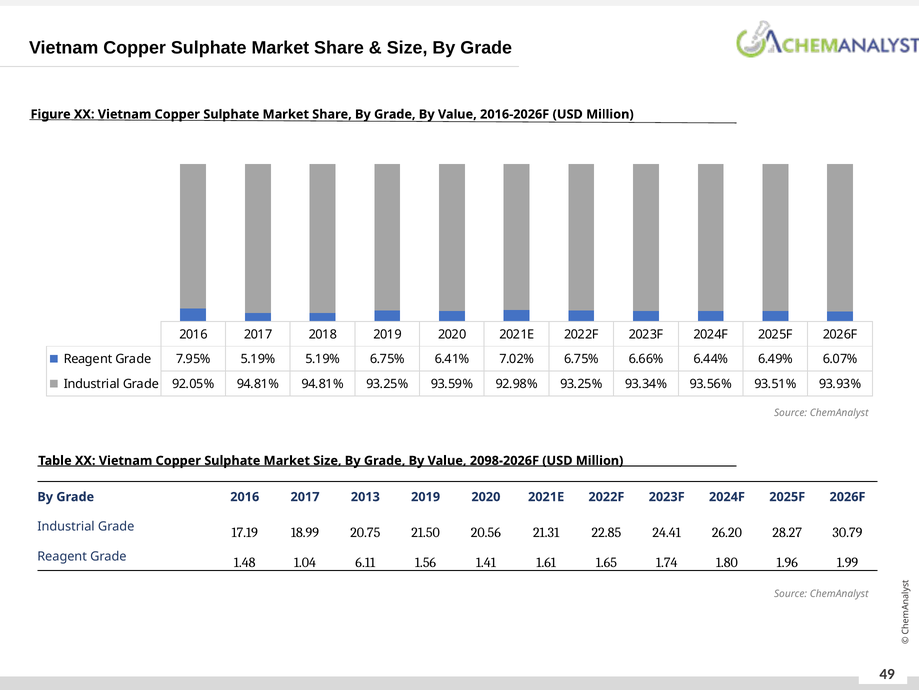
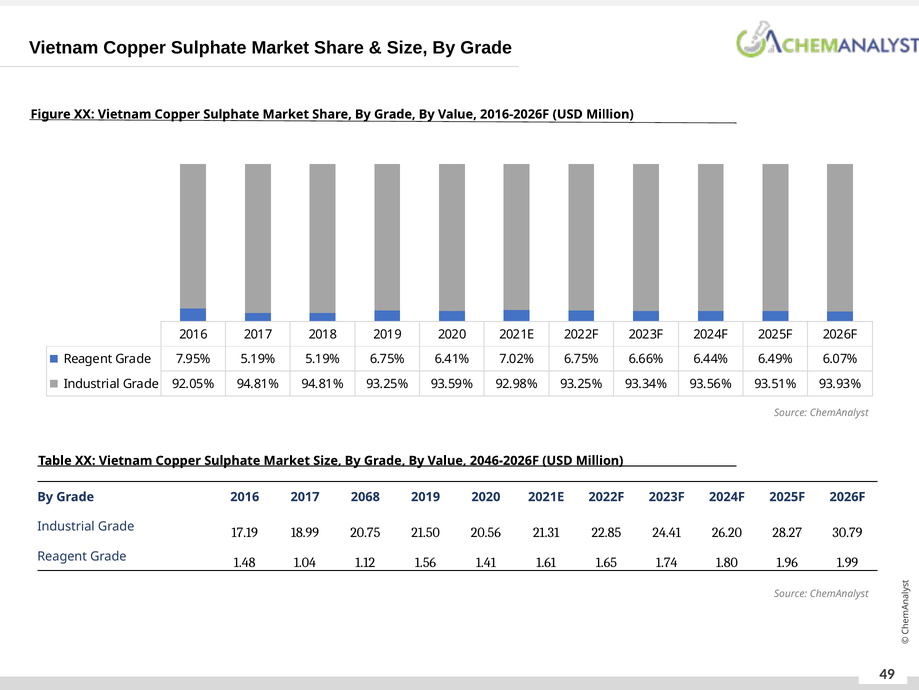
2098-2026F: 2098-2026F -> 2046-2026F
2013: 2013 -> 2068
6.11: 6.11 -> 1.12
